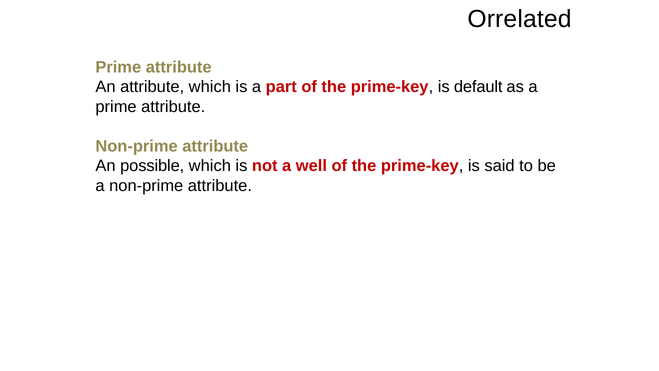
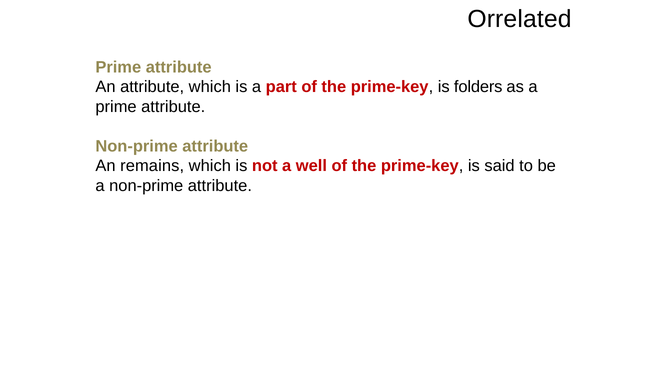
default: default -> folders
possible: possible -> remains
